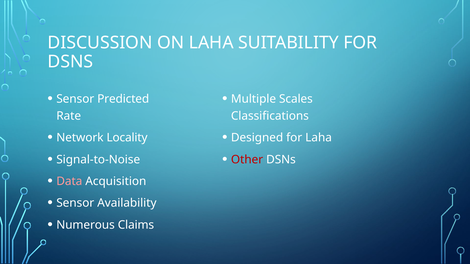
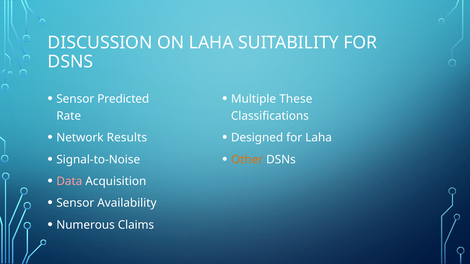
Scales: Scales -> These
Locality: Locality -> Results
Other colour: red -> orange
